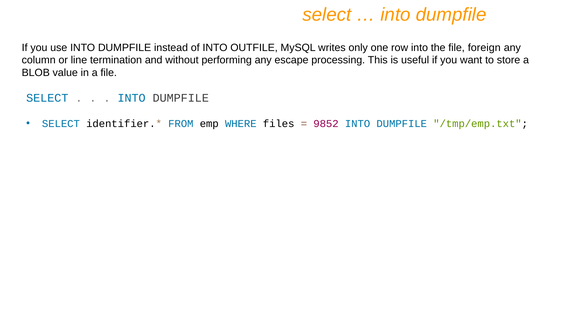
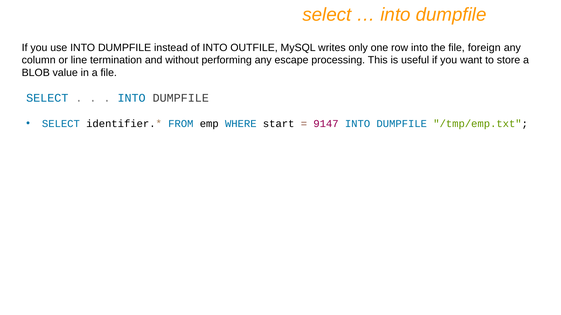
files: files -> start
9852: 9852 -> 9147
